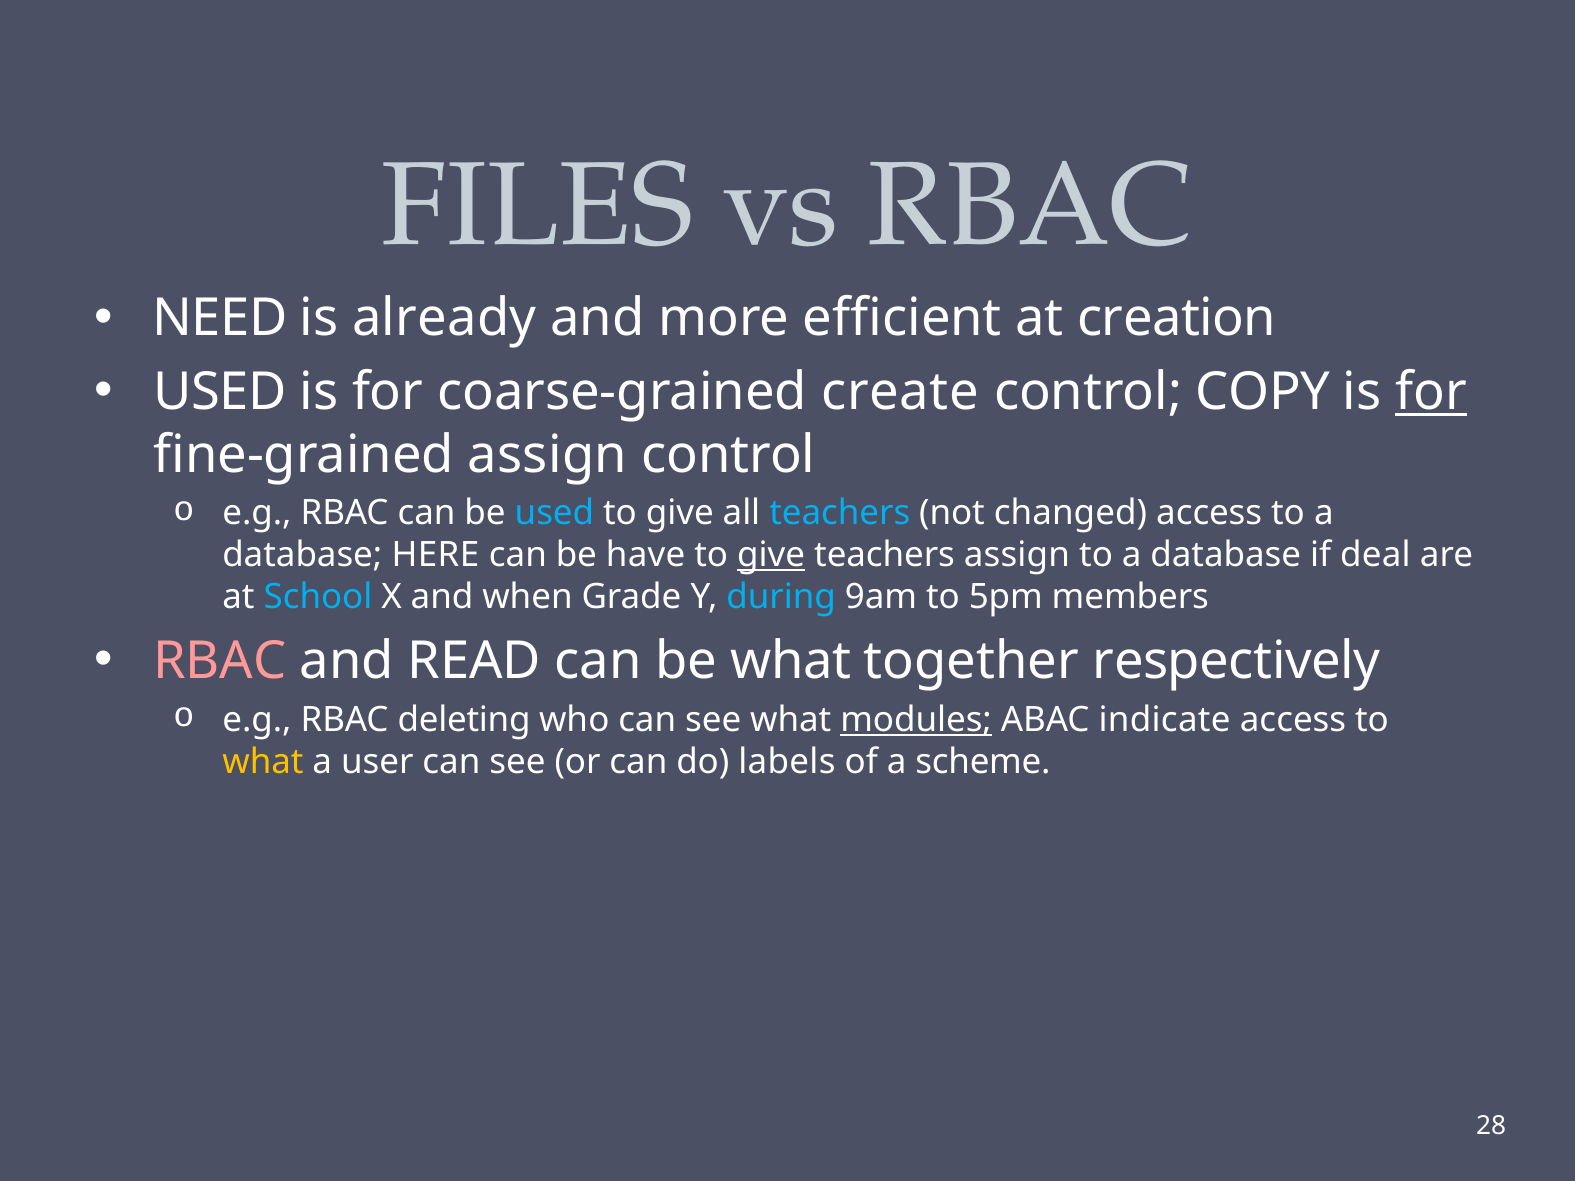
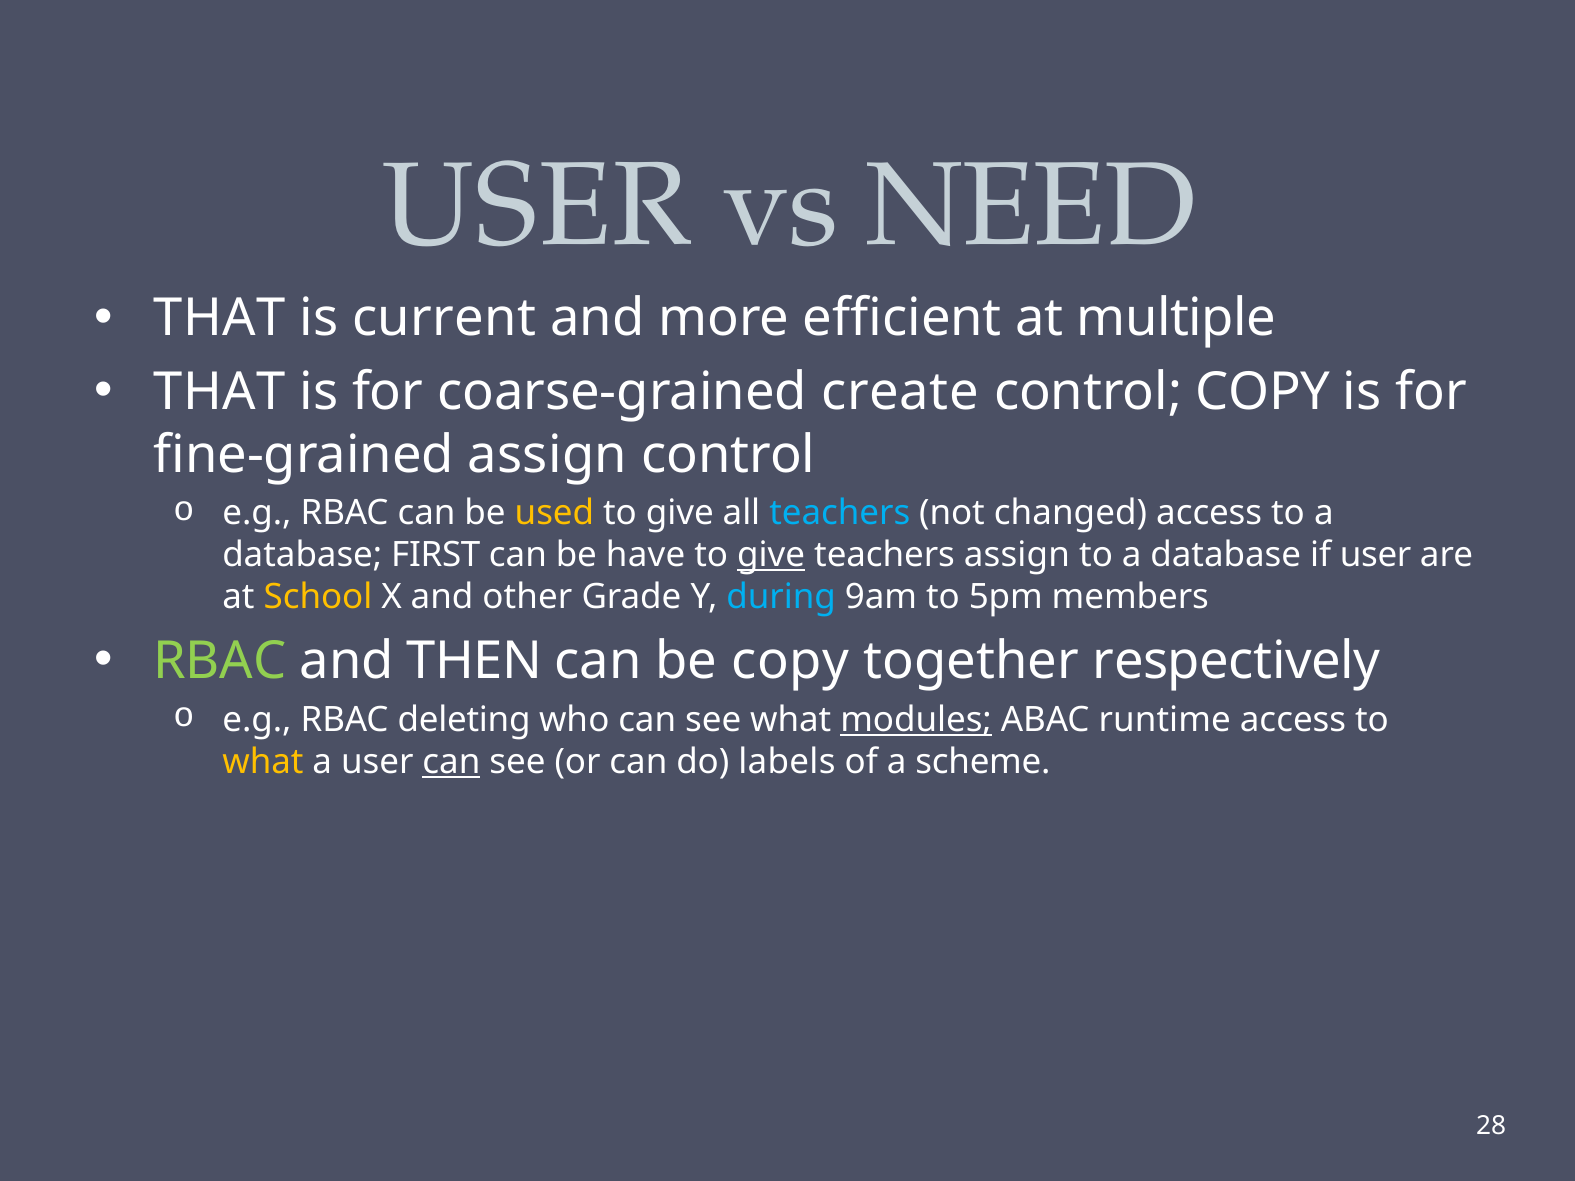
FILES at (538, 205): FILES -> USER
vs RBAC: RBAC -> NEED
NEED at (220, 319): NEED -> THAT
already: already -> current
creation: creation -> multiple
USED at (220, 392): USED -> THAT
for at (1431, 392) underline: present -> none
used at (554, 513) colour: light blue -> yellow
HERE: HERE -> FIRST
if deal: deal -> user
School colour: light blue -> yellow
when: when -> other
RBAC at (220, 662) colour: pink -> light green
READ: READ -> THEN
be what: what -> copy
indicate: indicate -> runtime
can at (451, 762) underline: none -> present
